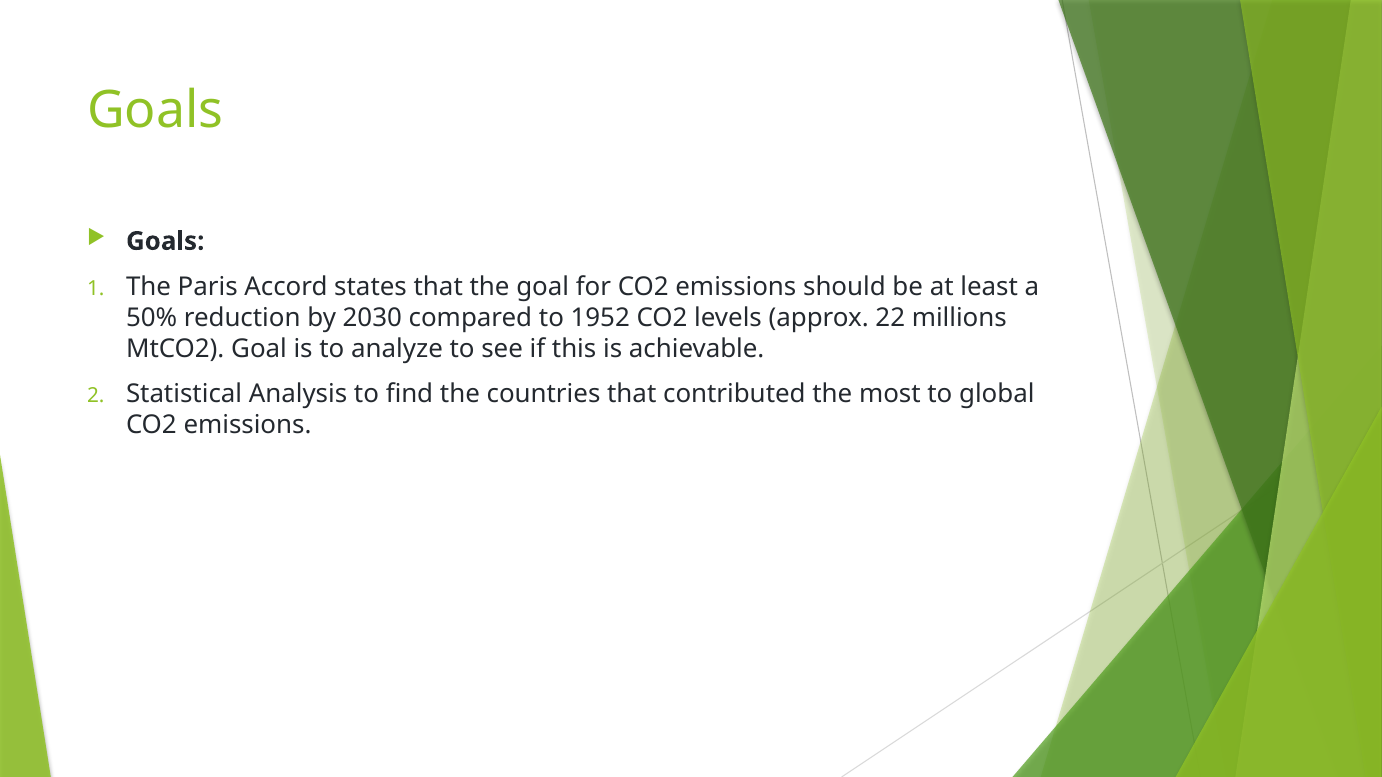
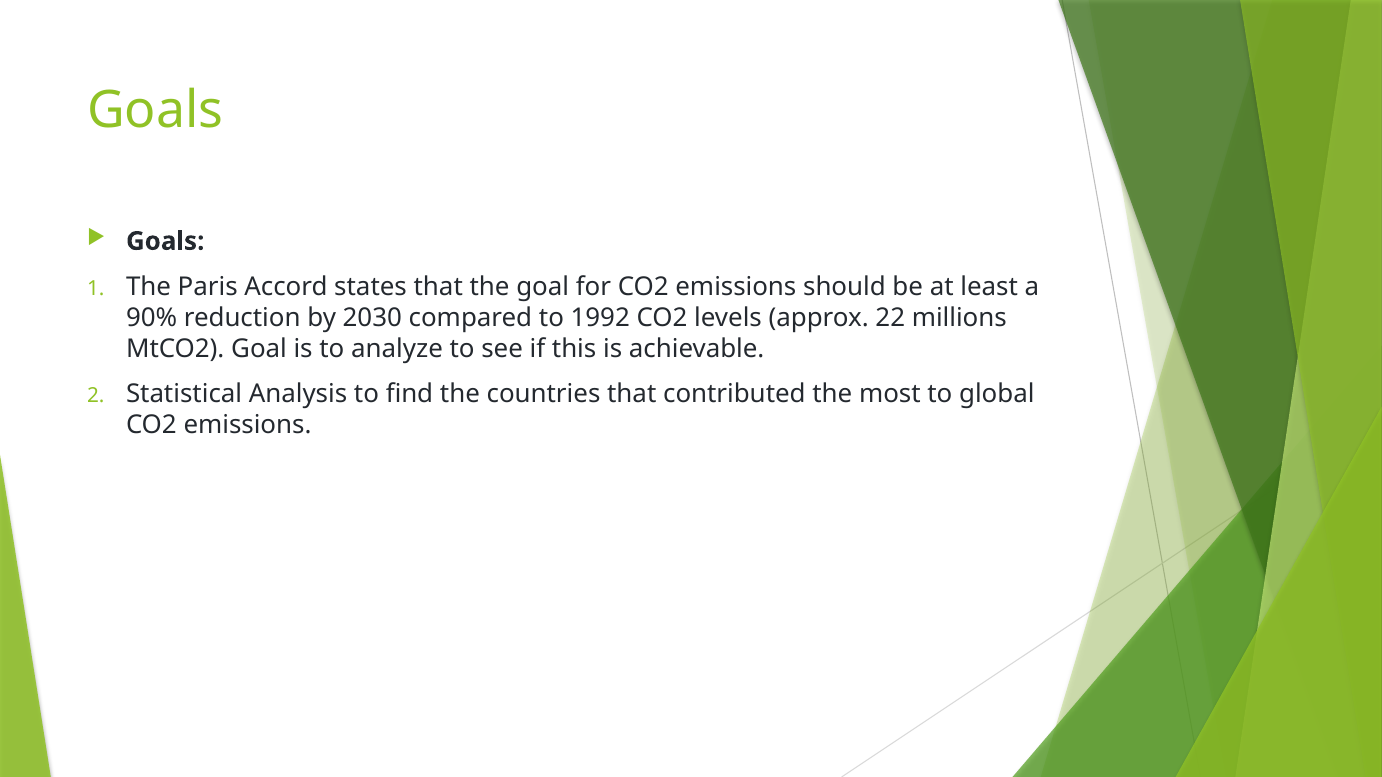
50%: 50% -> 90%
1952: 1952 -> 1992
